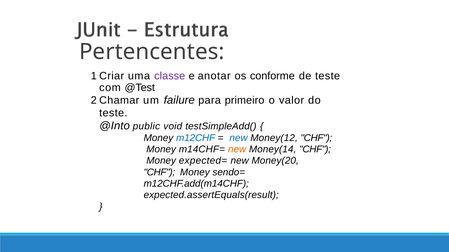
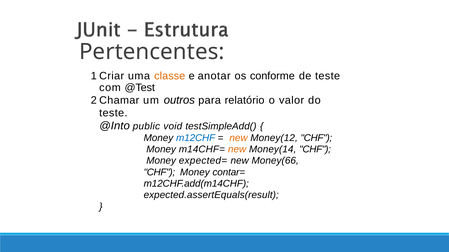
classe colour: purple -> orange
failure: failure -> outros
primeiro: primeiro -> relatório
new at (239, 138) colour: blue -> orange
Money(20: Money(20 -> Money(66
sendo=: sendo= -> contar=
